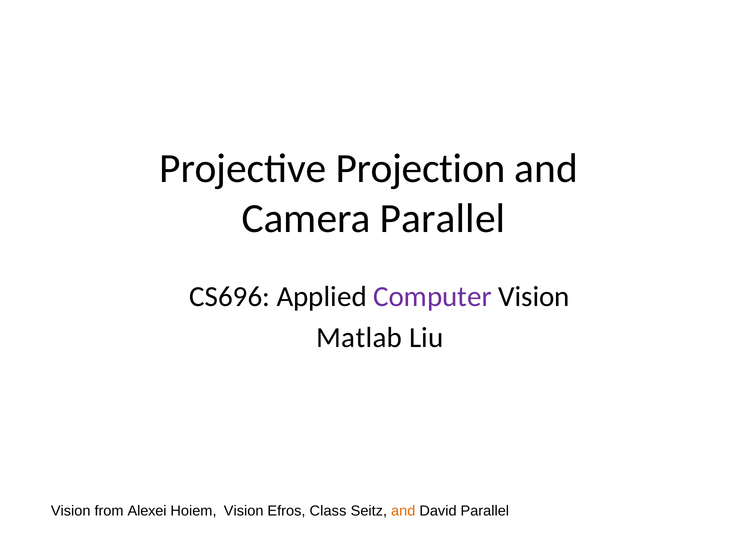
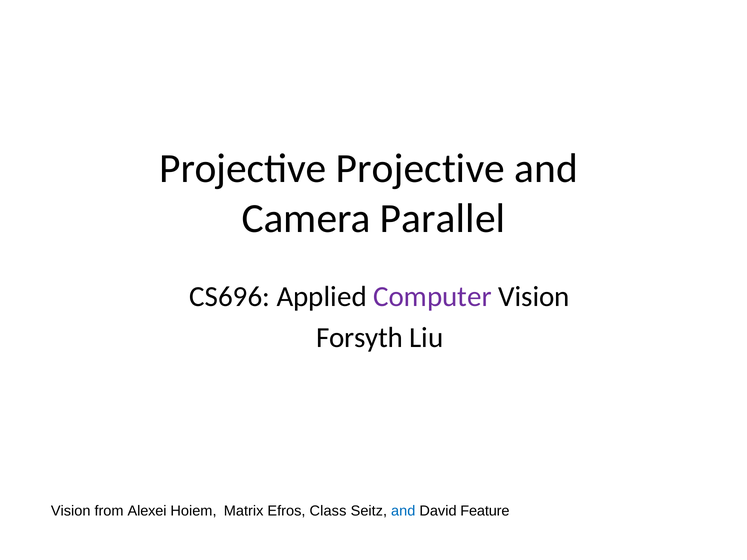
Projective Projection: Projection -> Projective
Matlab: Matlab -> Forsyth
Hoiem Vision: Vision -> Matrix
and at (403, 511) colour: orange -> blue
David Parallel: Parallel -> Feature
